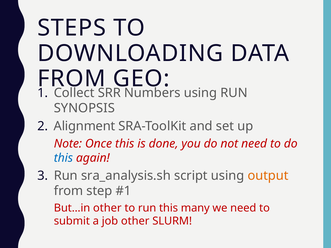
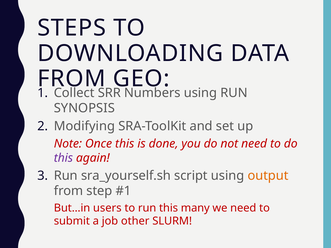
Alignment: Alignment -> Modifying
this at (63, 158) colour: blue -> purple
sra_analysis.sh: sra_analysis.sh -> sra_yourself.sh
But…in other: other -> users
